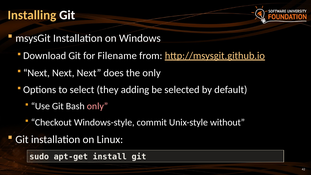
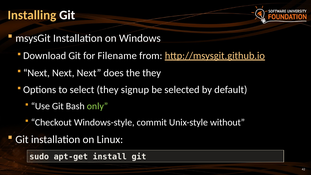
the only: only -> they
adding: adding -> signup
only at (97, 106) colour: pink -> light green
